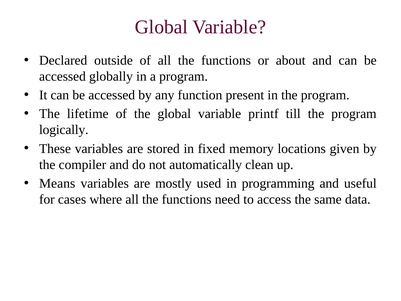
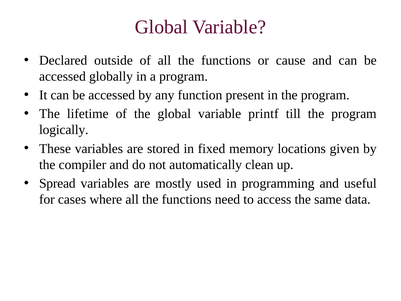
about: about -> cause
Means: Means -> Spread
